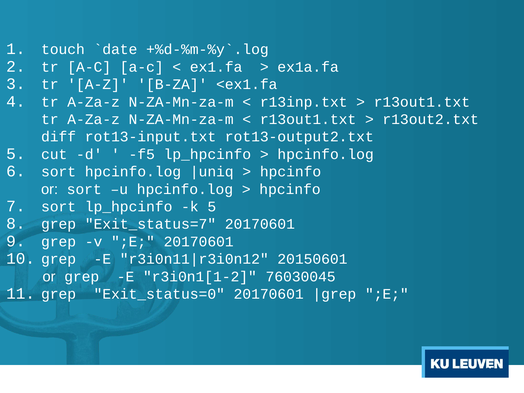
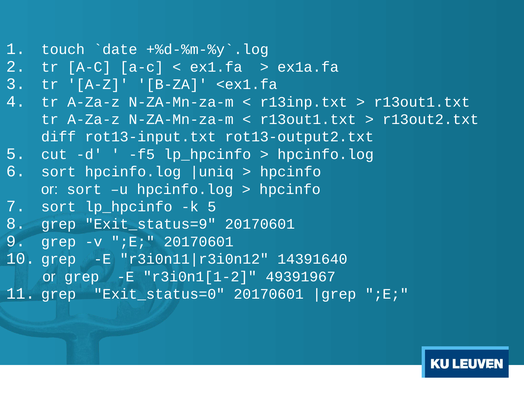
Exit_status=7: Exit_status=7 -> Exit_status=9
20150601: 20150601 -> 14391640
76030045: 76030045 -> 49391967
